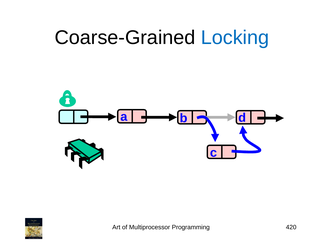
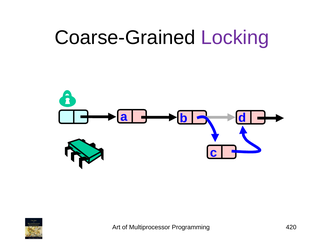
Locking colour: blue -> purple
